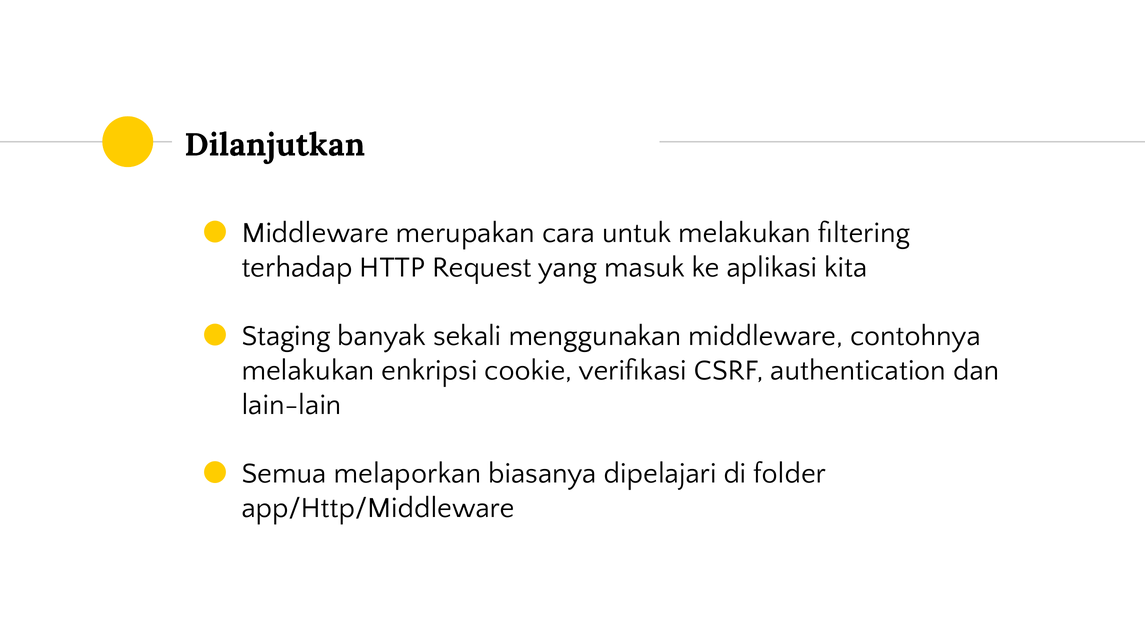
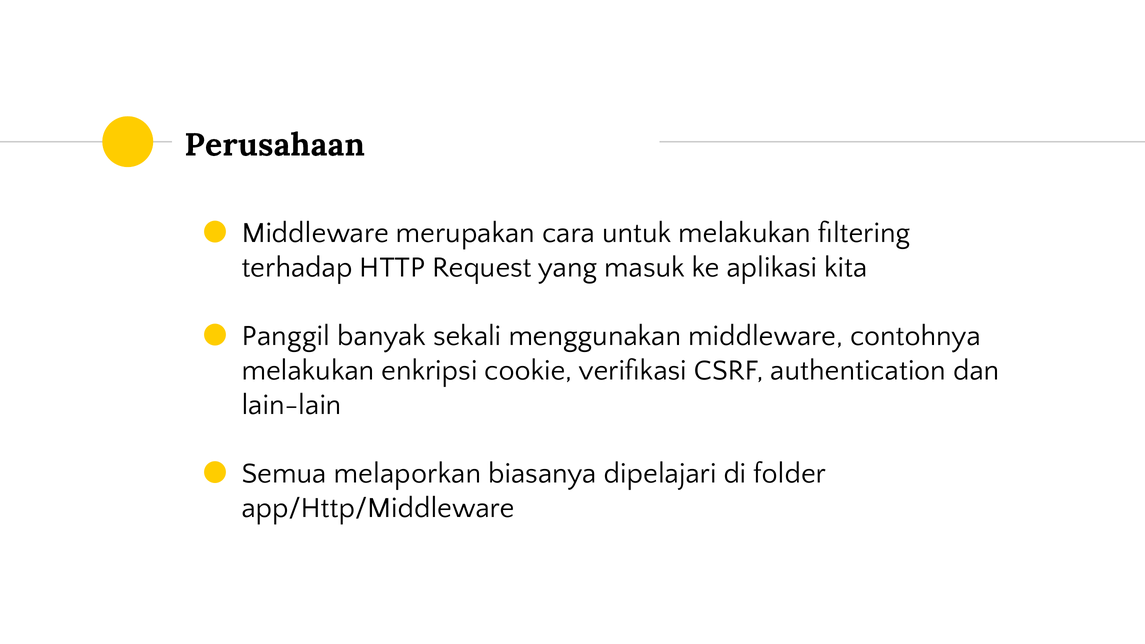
Dilanjutkan: Dilanjutkan -> Perusahaan
Staging: Staging -> Panggil
